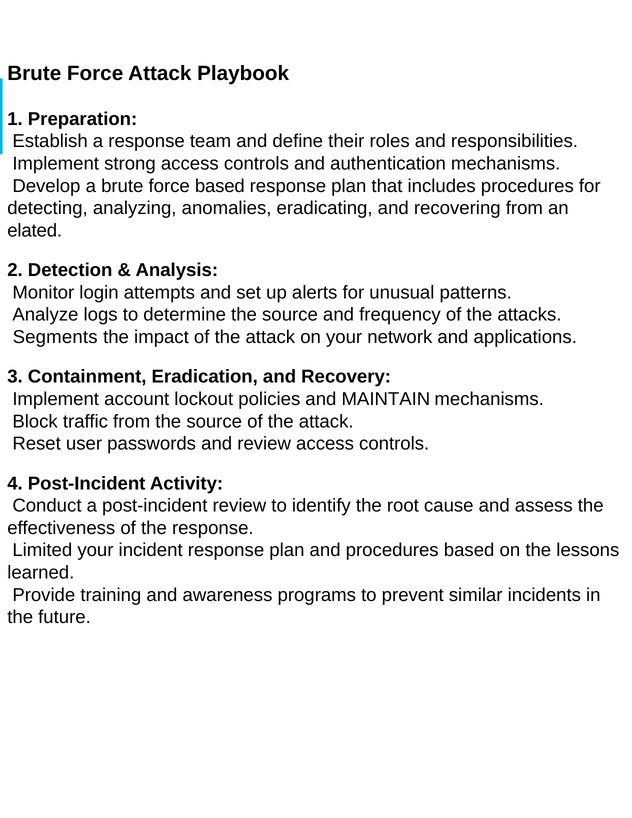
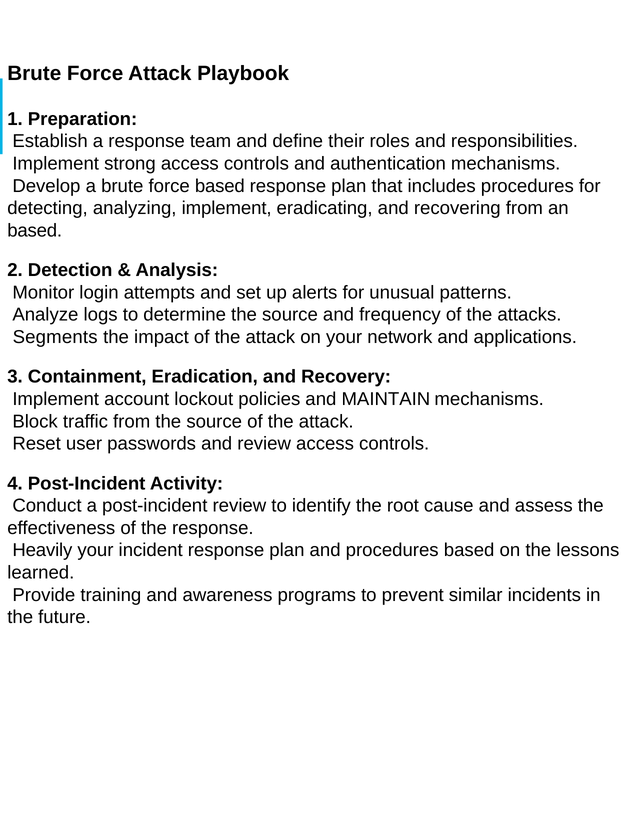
analyzing anomalies: anomalies -> implement
elated at (35, 230): elated -> based
Limited: Limited -> Heavily
